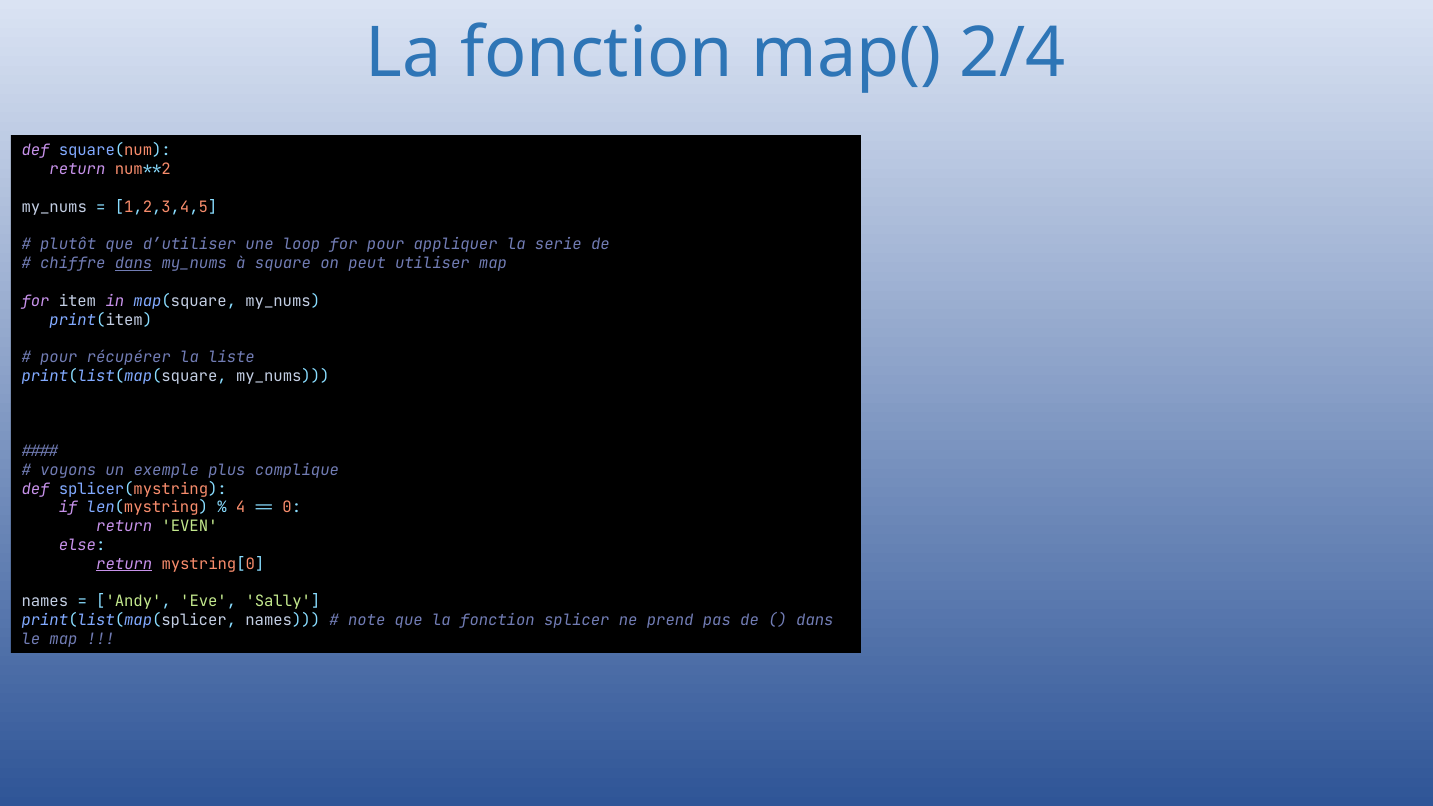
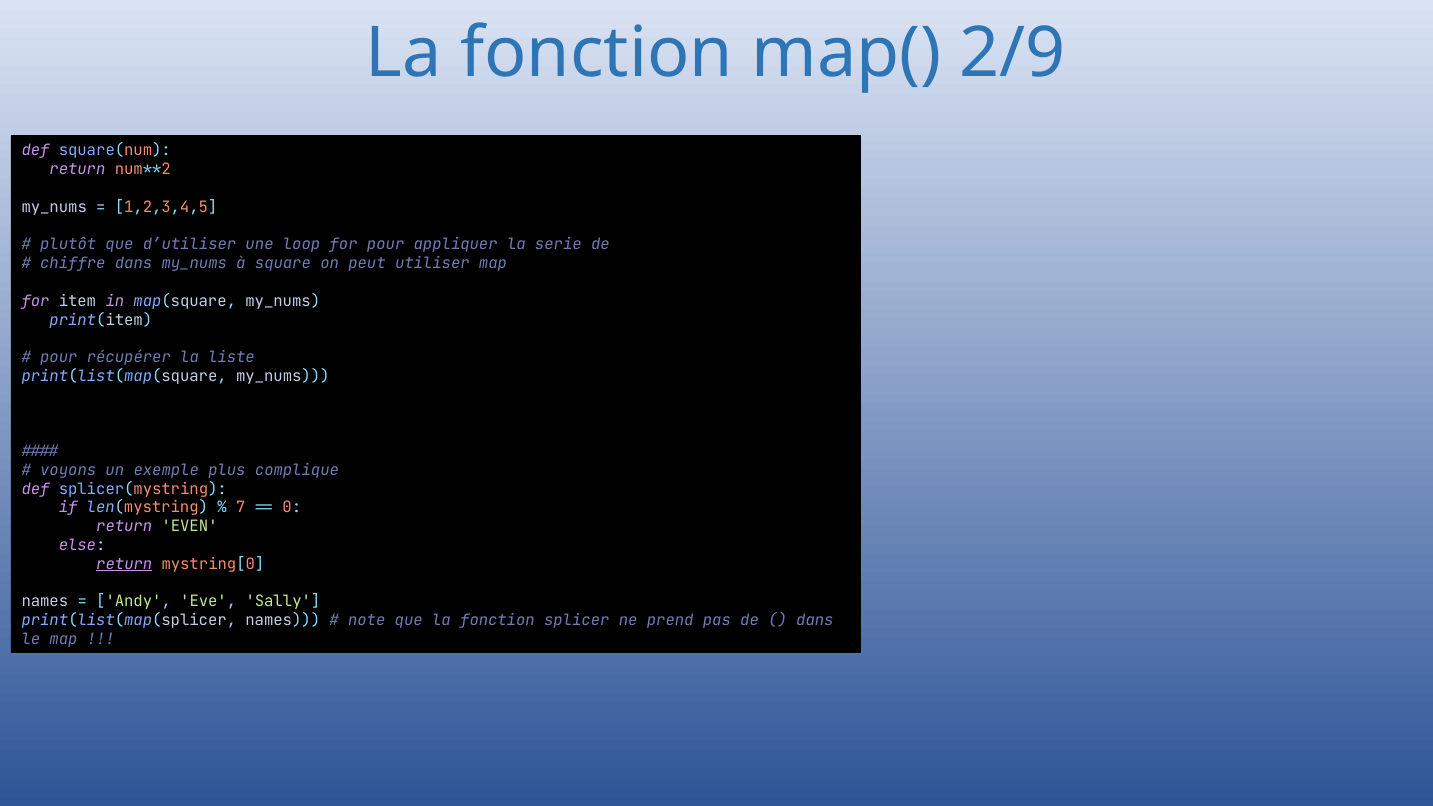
2/4: 2/4 -> 2/9
dans at (134, 264) underline: present -> none
4: 4 -> 7
